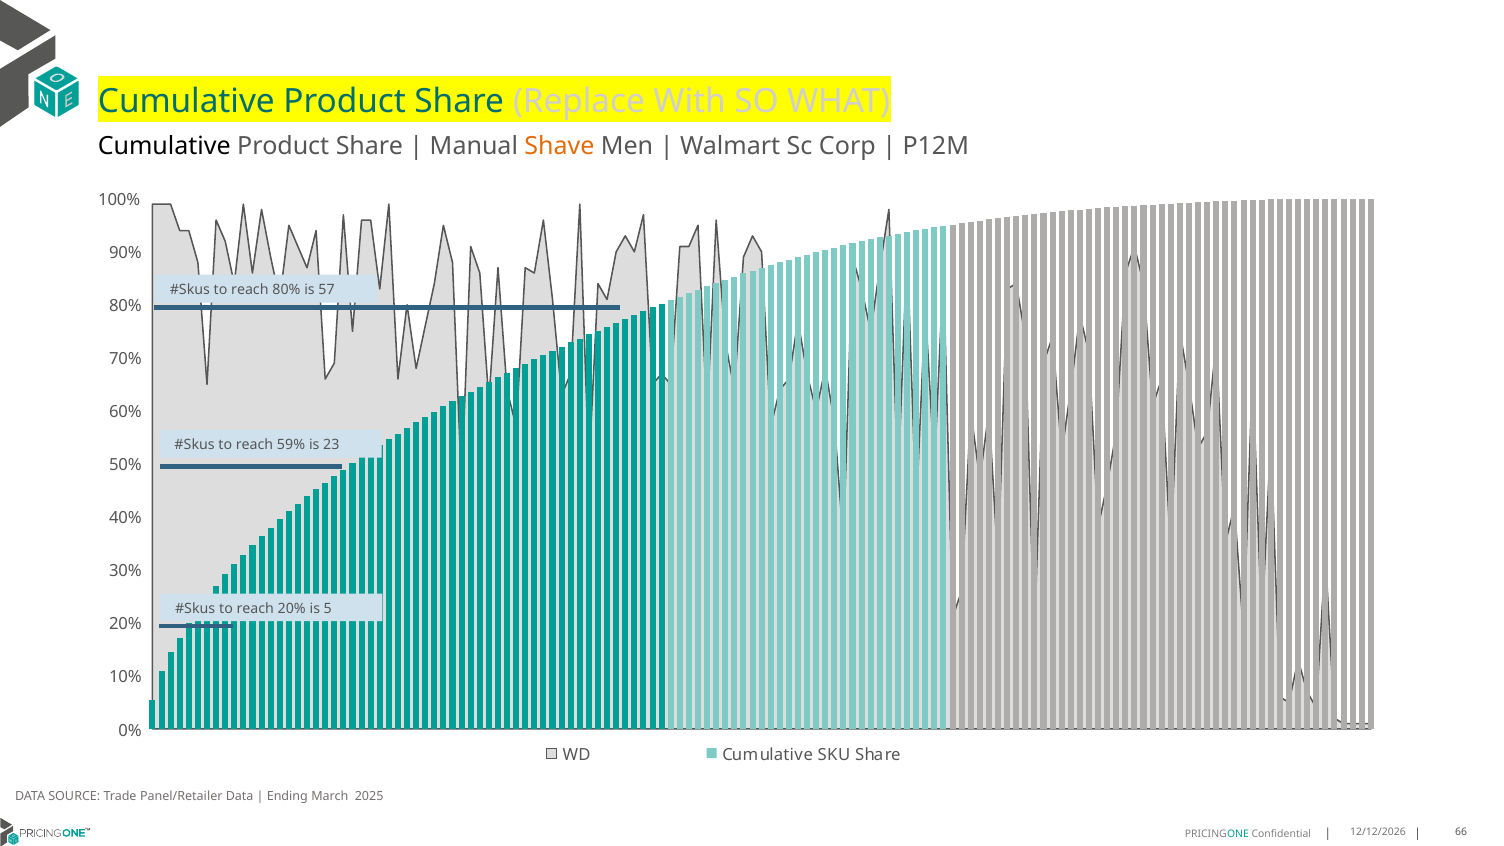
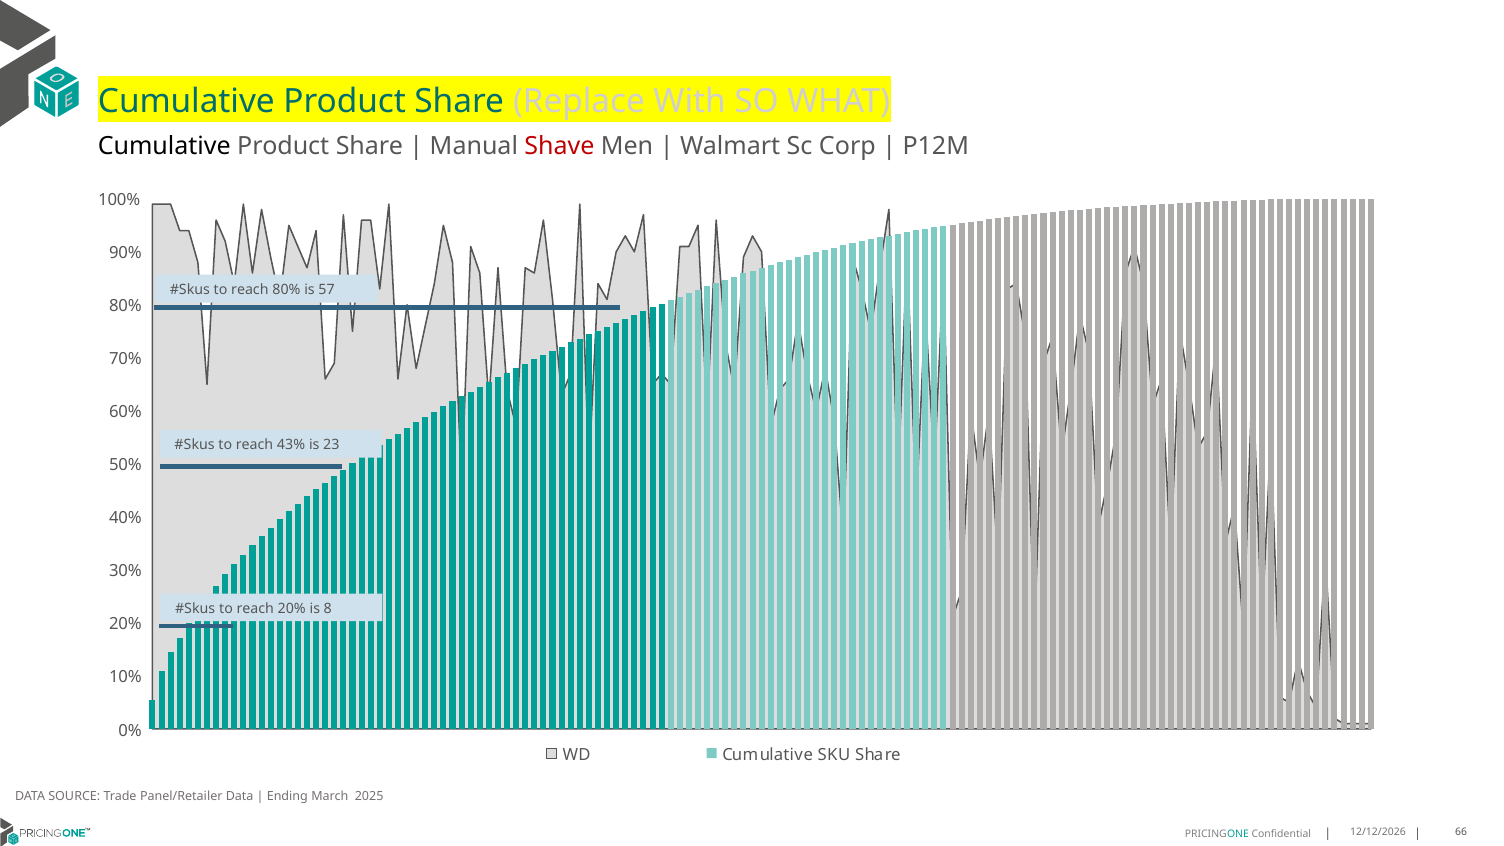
Shave colour: orange -> red
59%: 59% -> 43%
5: 5 -> 8
